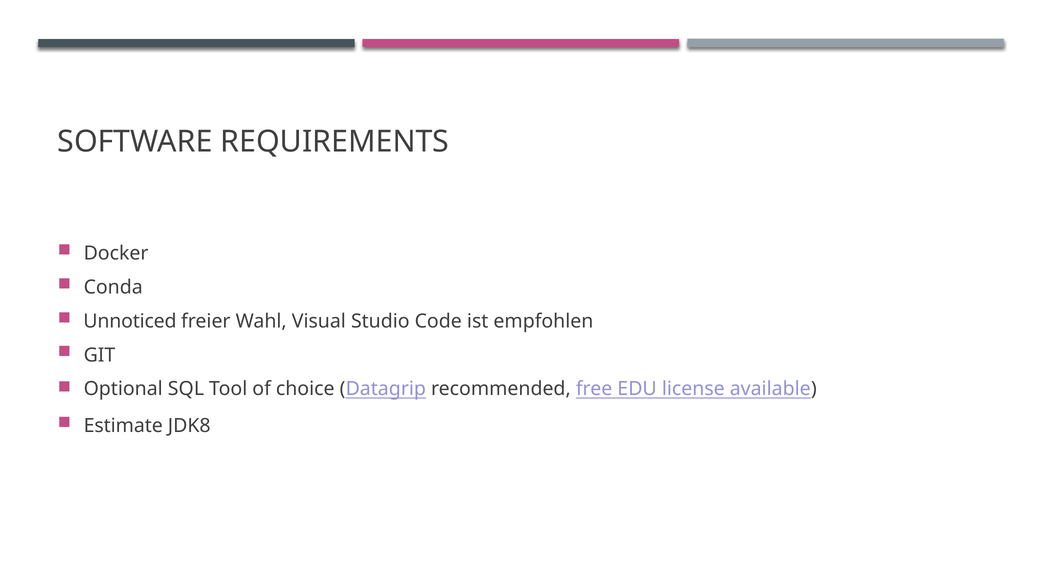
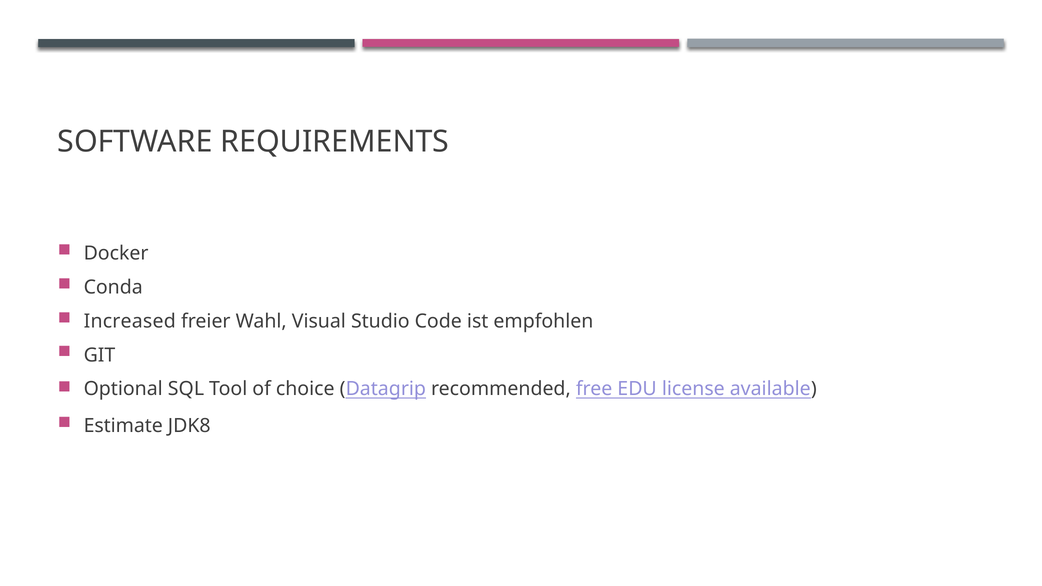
Unnoticed: Unnoticed -> Increased
